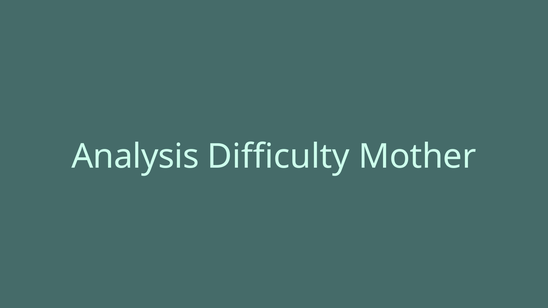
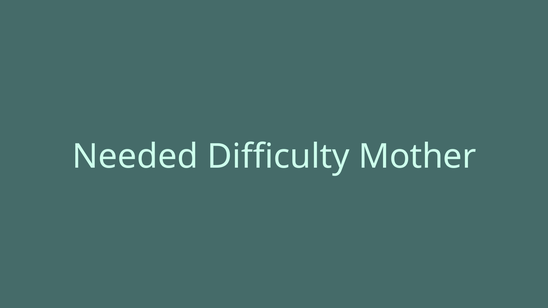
Analysis: Analysis -> Needed
